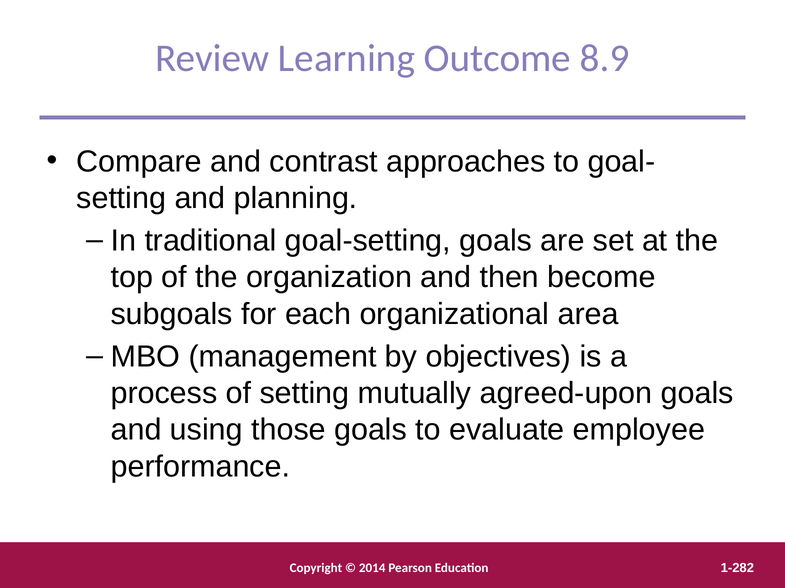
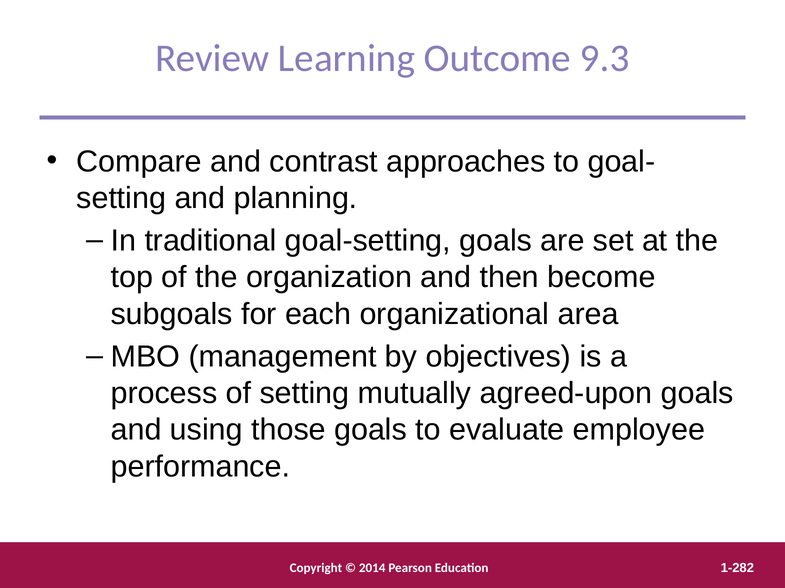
8.9: 8.9 -> 9.3
